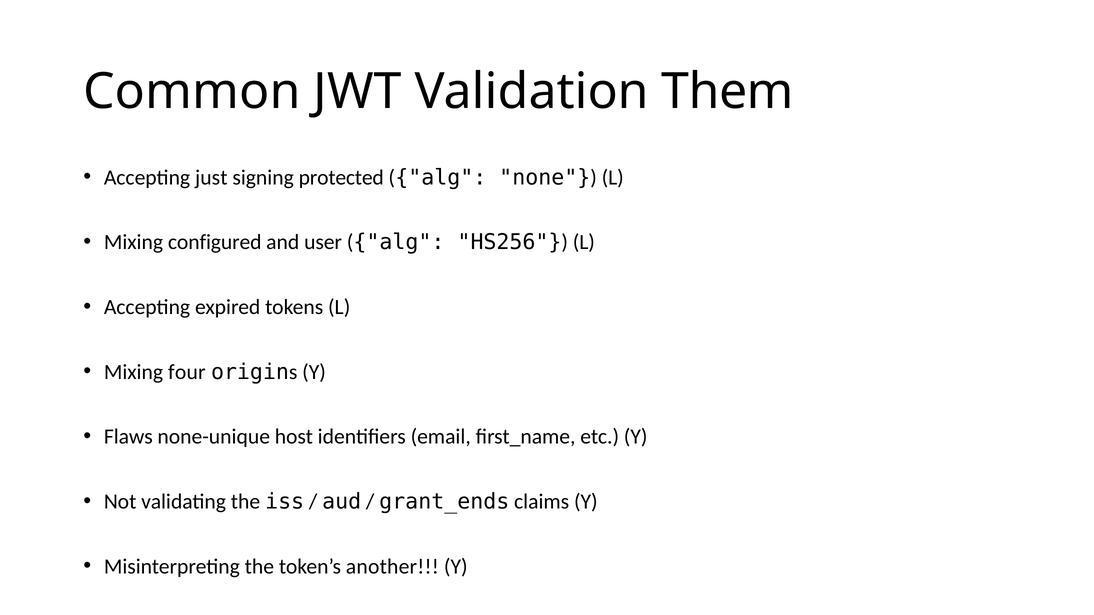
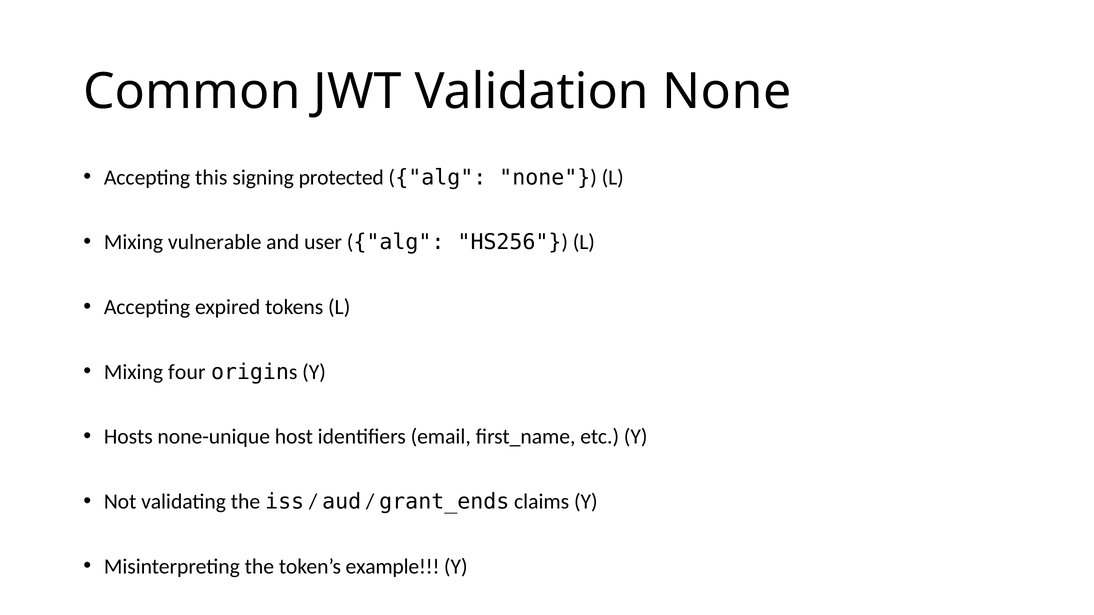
Validation Them: Them -> None
just: just -> this
configured: configured -> vulnerable
Flaws: Flaws -> Hosts
another: another -> example
